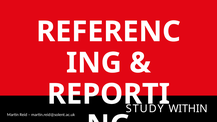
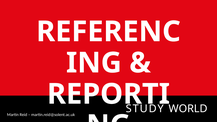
WITHIN: WITHIN -> WORLD
